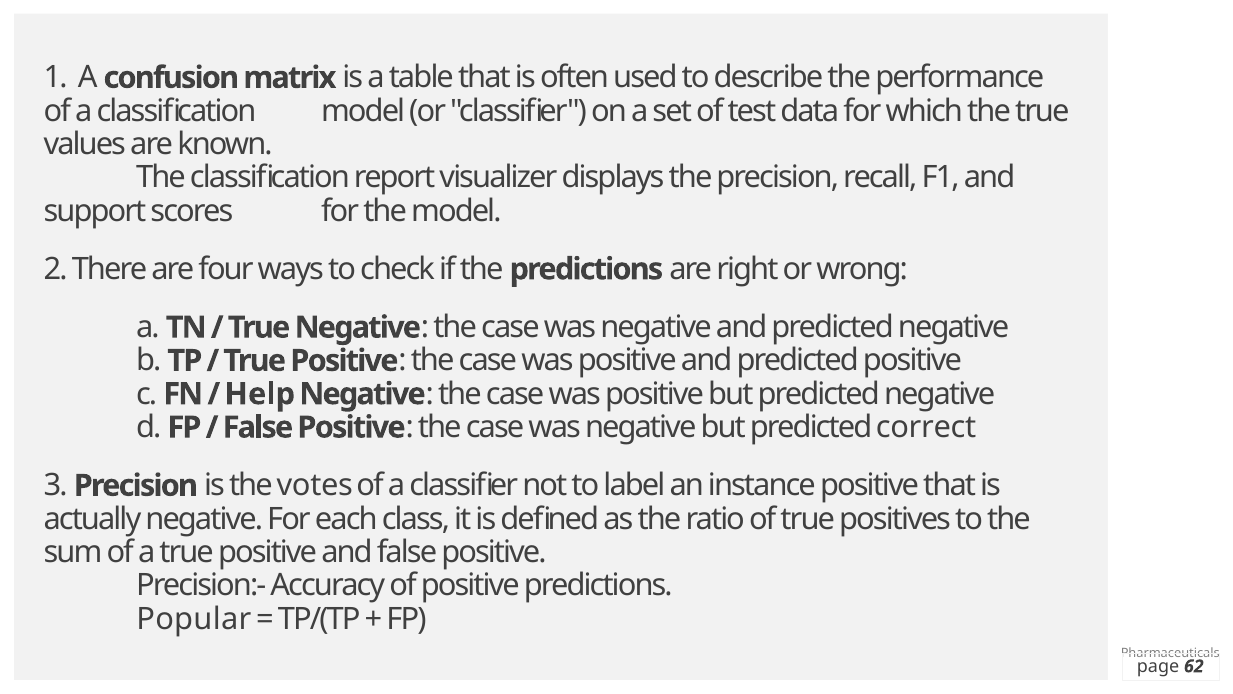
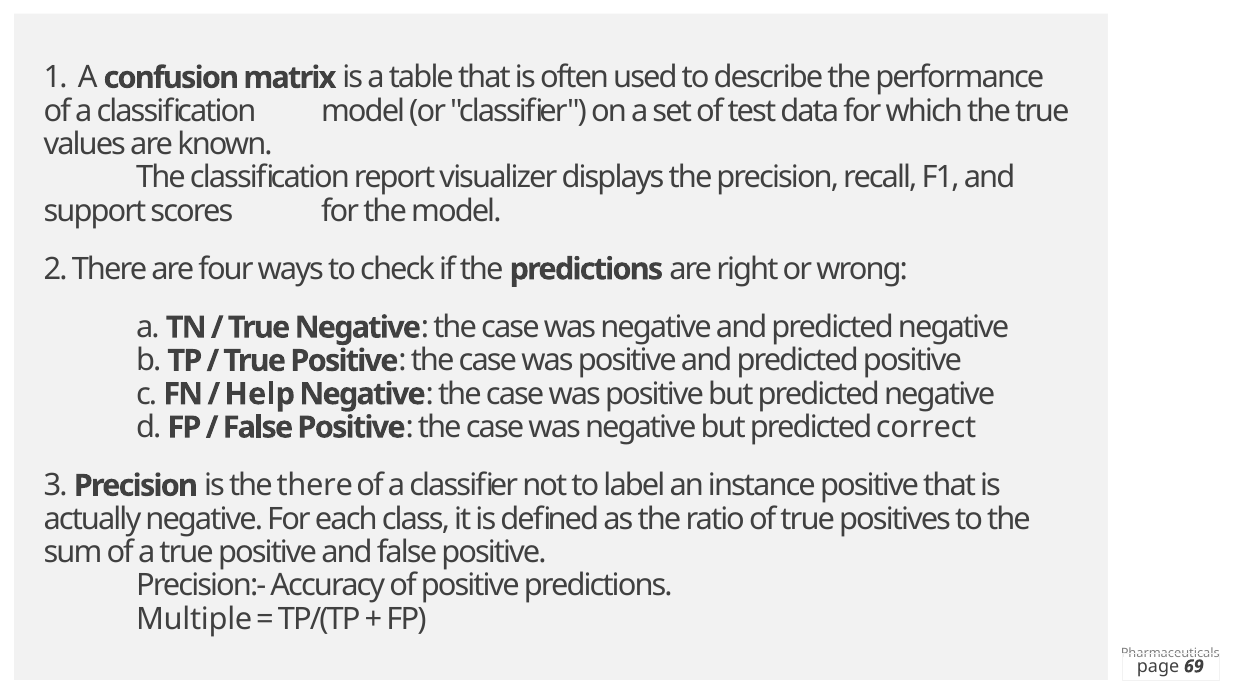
the votes: votes -> there
Popular: Popular -> Multiple
62: 62 -> 69
